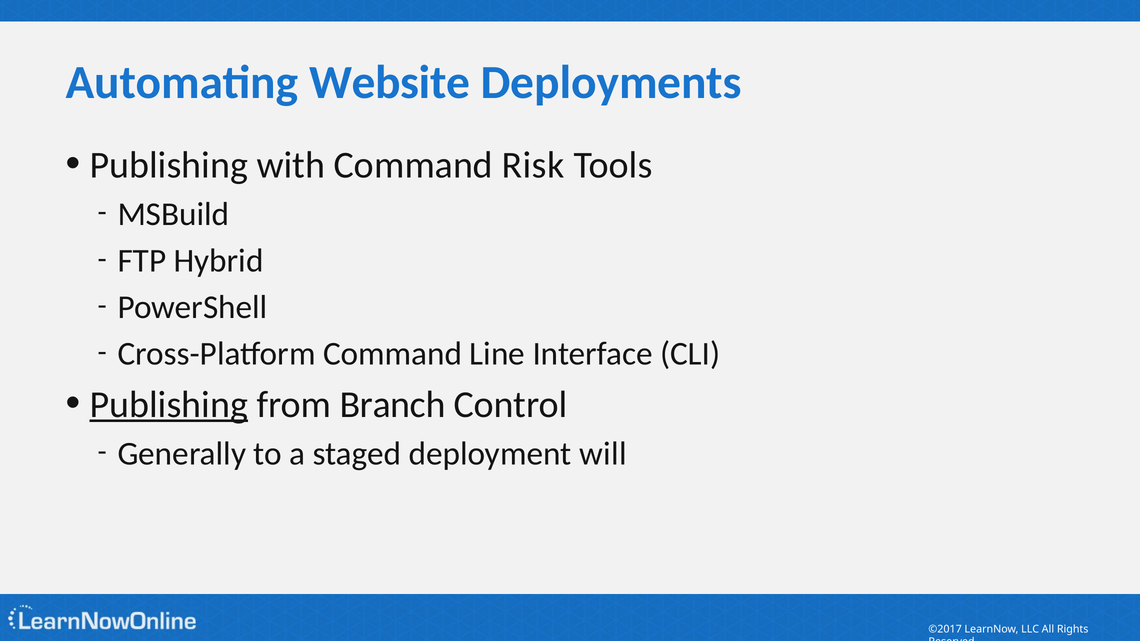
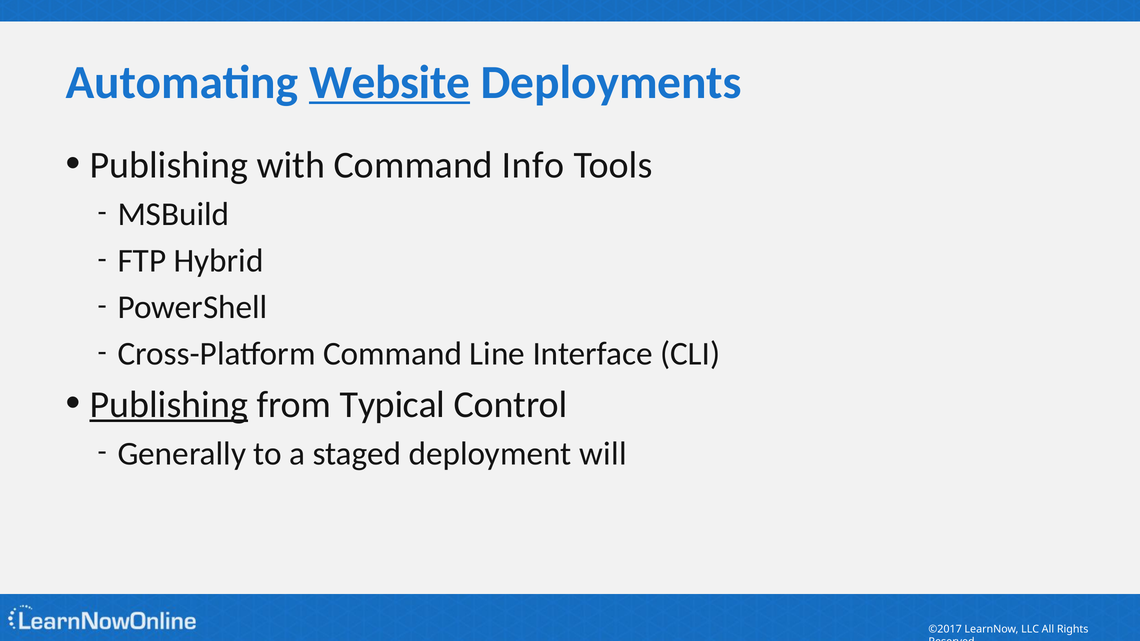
Website underline: none -> present
Risk: Risk -> Info
Branch: Branch -> Typical
